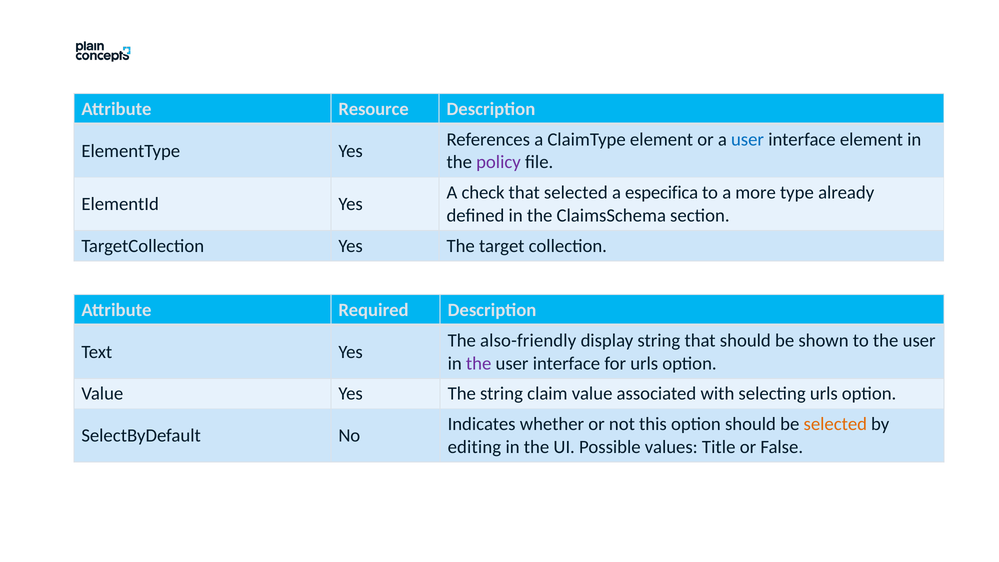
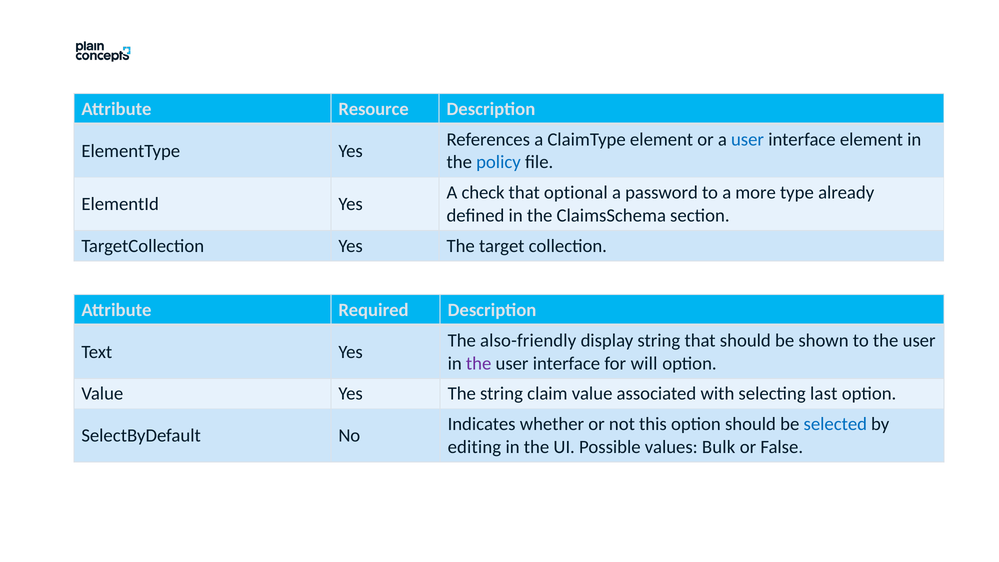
policy colour: purple -> blue
that selected: selected -> optional
especifica: especifica -> password
for urls: urls -> will
selecting urls: urls -> last
selected at (835, 424) colour: orange -> blue
Title: Title -> Bulk
